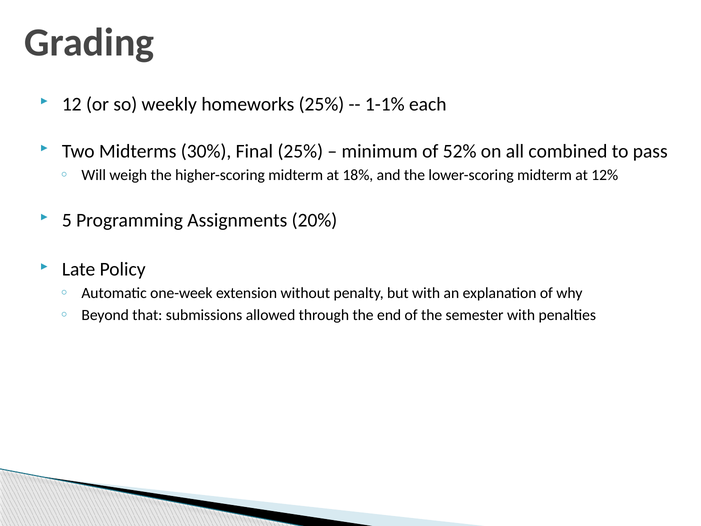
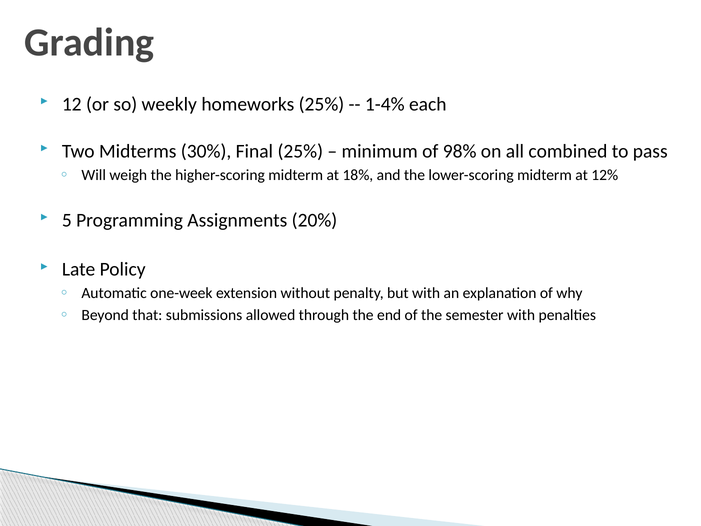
1-1%: 1-1% -> 1-4%
52%: 52% -> 98%
